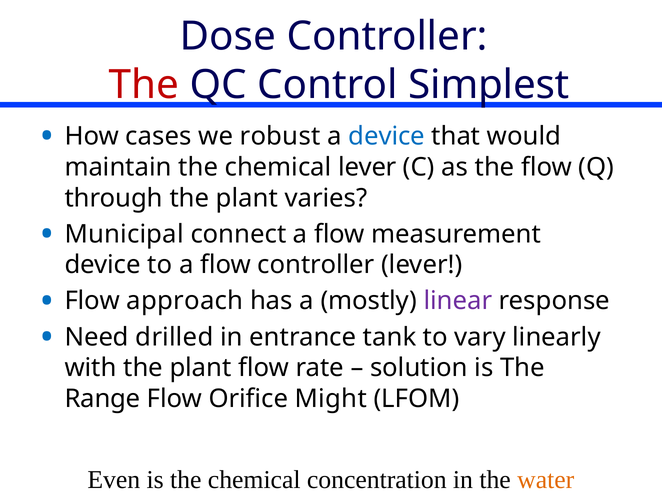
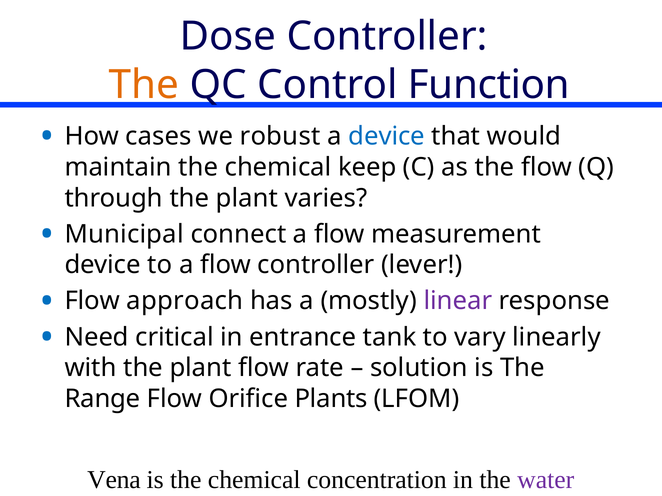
The at (144, 85) colour: red -> orange
Simplest: Simplest -> Function
chemical lever: lever -> keep
drilled: drilled -> critical
Might: Might -> Plants
Even: Even -> Vena
water colour: orange -> purple
